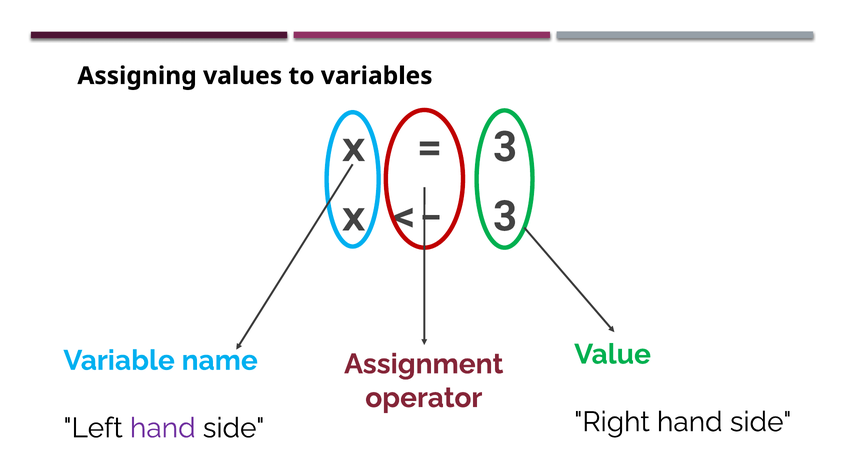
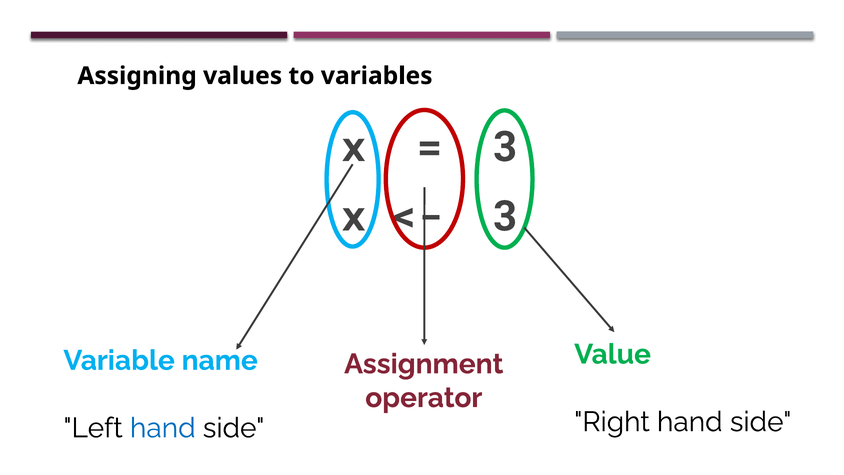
hand at (163, 428) colour: purple -> blue
